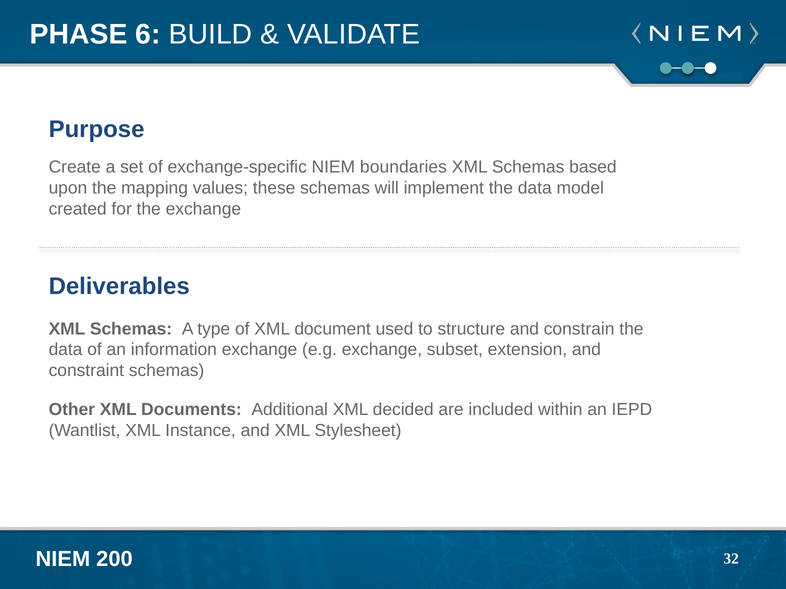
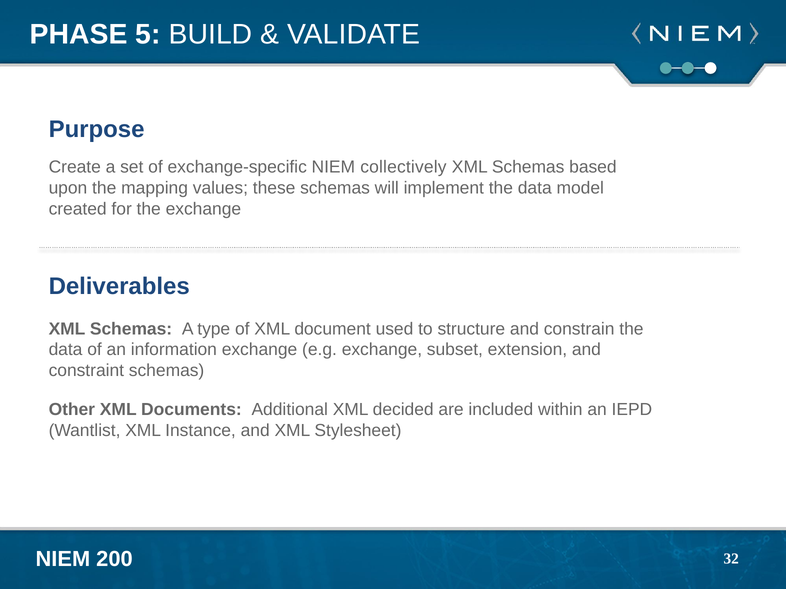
6: 6 -> 5
boundaries: boundaries -> collectively
